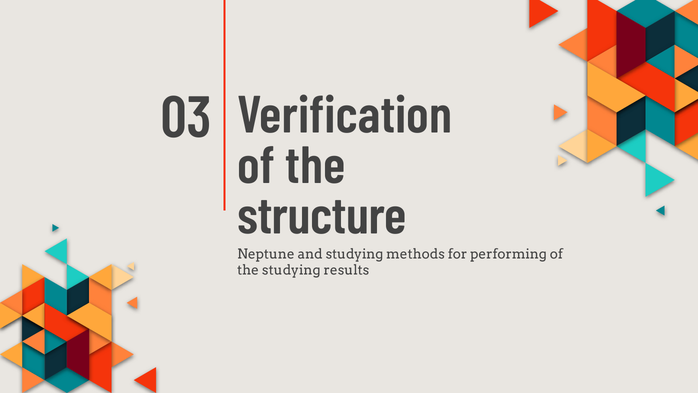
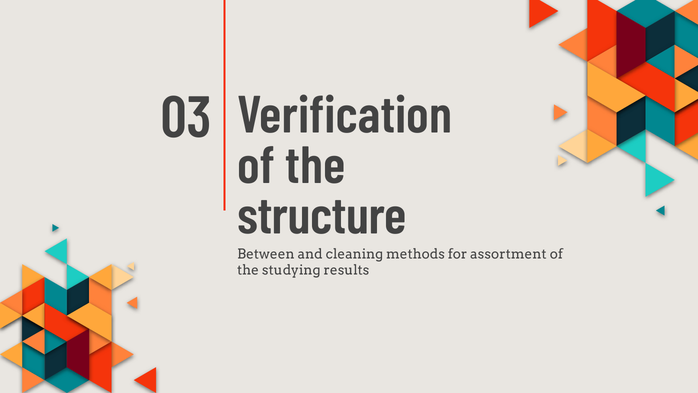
Neptune: Neptune -> Between
and studying: studying -> cleaning
performing: performing -> assortment
